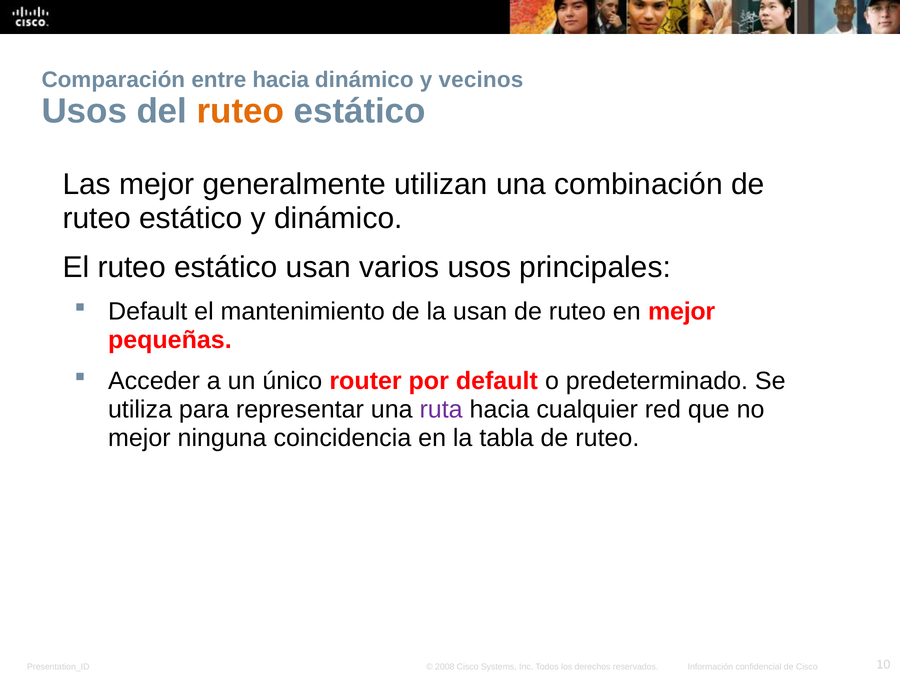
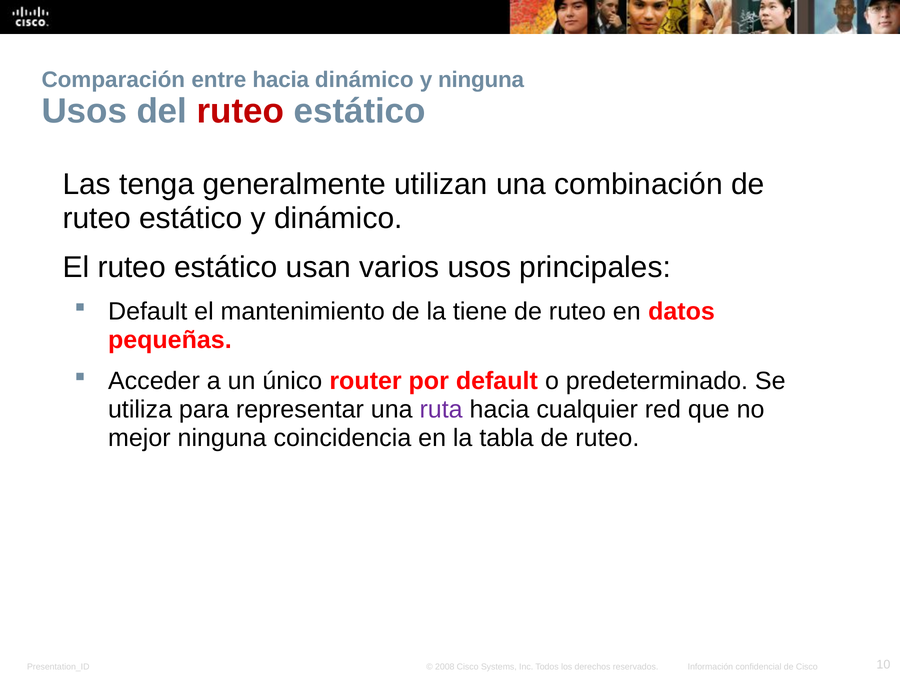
y vecinos: vecinos -> ninguna
ruteo at (240, 111) colour: orange -> red
Las mejor: mejor -> tenga
la usan: usan -> tiene
en mejor: mejor -> datos
